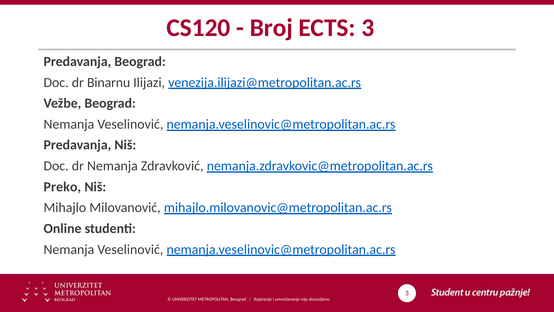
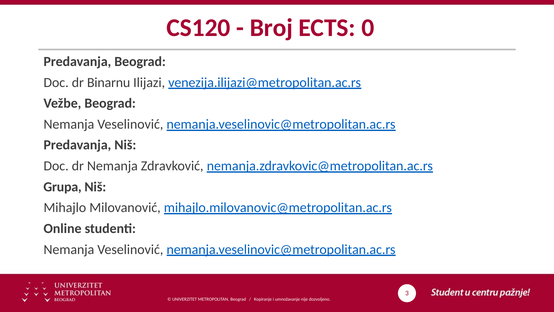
ECTS 3: 3 -> 0
Preko: Preko -> Grupa
